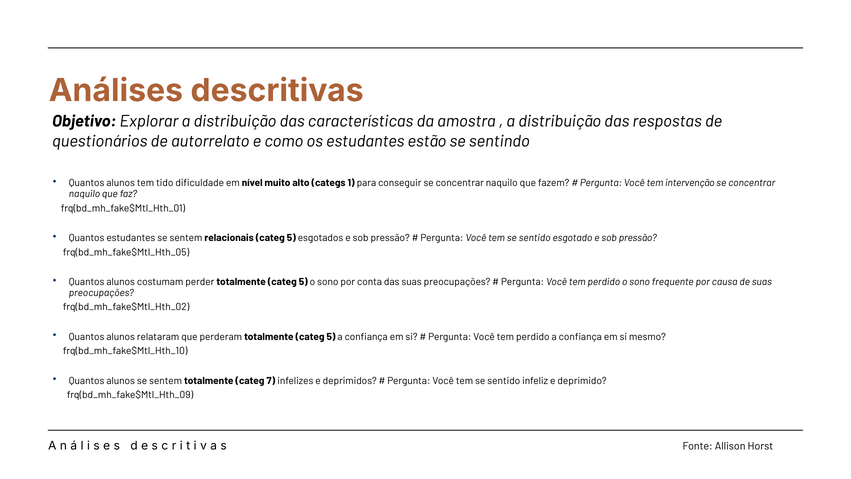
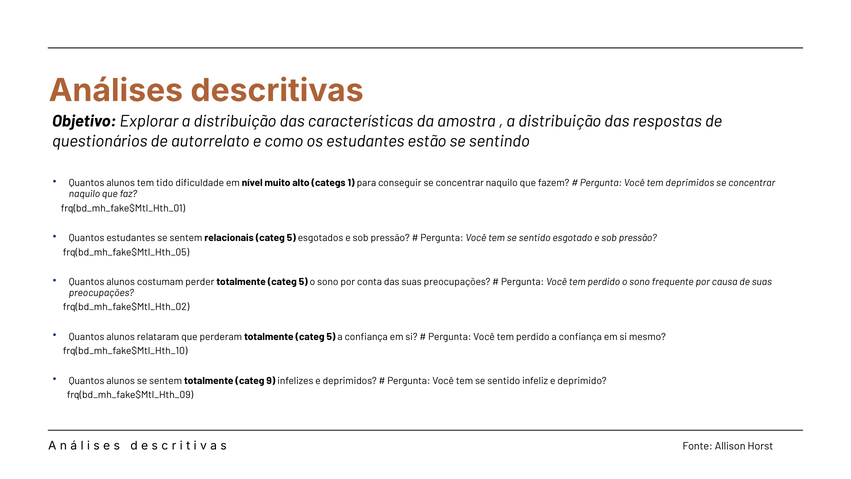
tem intervenção: intervenção -> deprimidos
7: 7 -> 9
